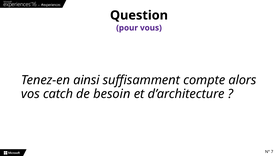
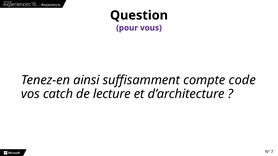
alors: alors -> code
besoin: besoin -> lecture
